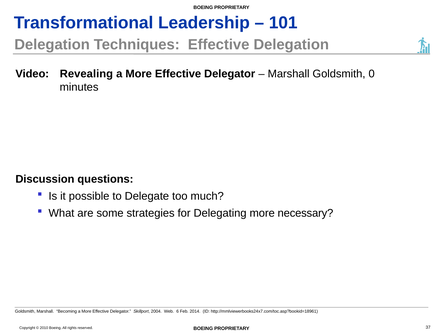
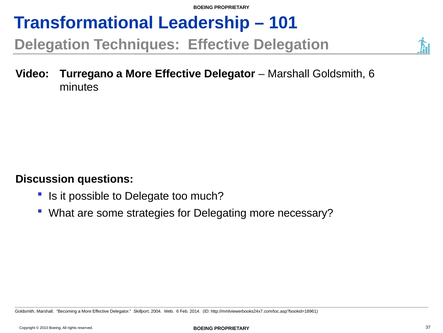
Revealing: Revealing -> Turregano
Goldsmith 0: 0 -> 6
